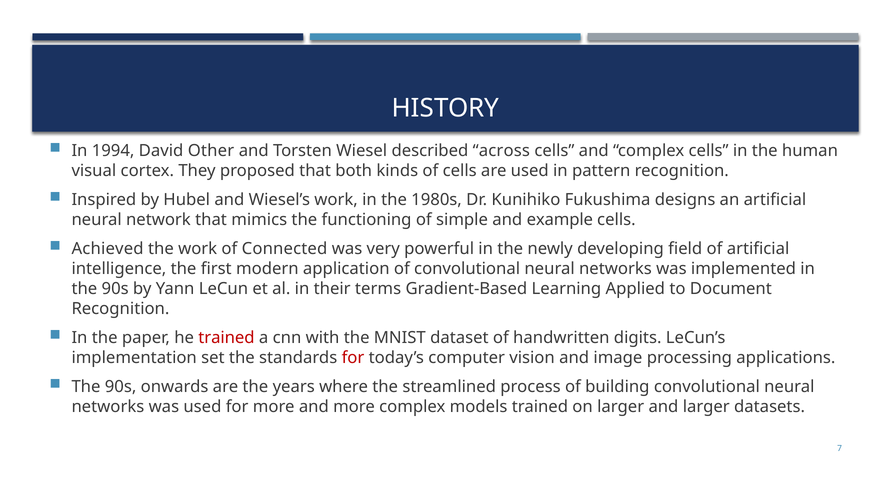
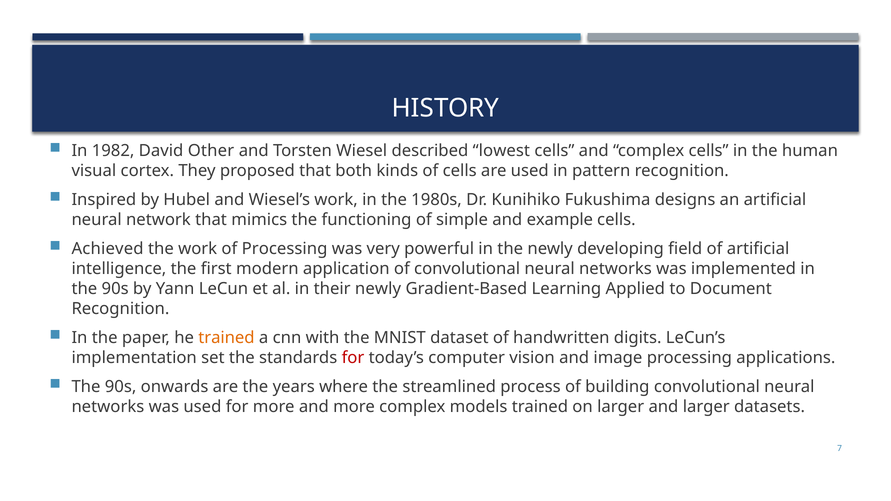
1994: 1994 -> 1982
across: across -> lowest
of Connected: Connected -> Processing
their terms: terms -> newly
trained at (226, 338) colour: red -> orange
